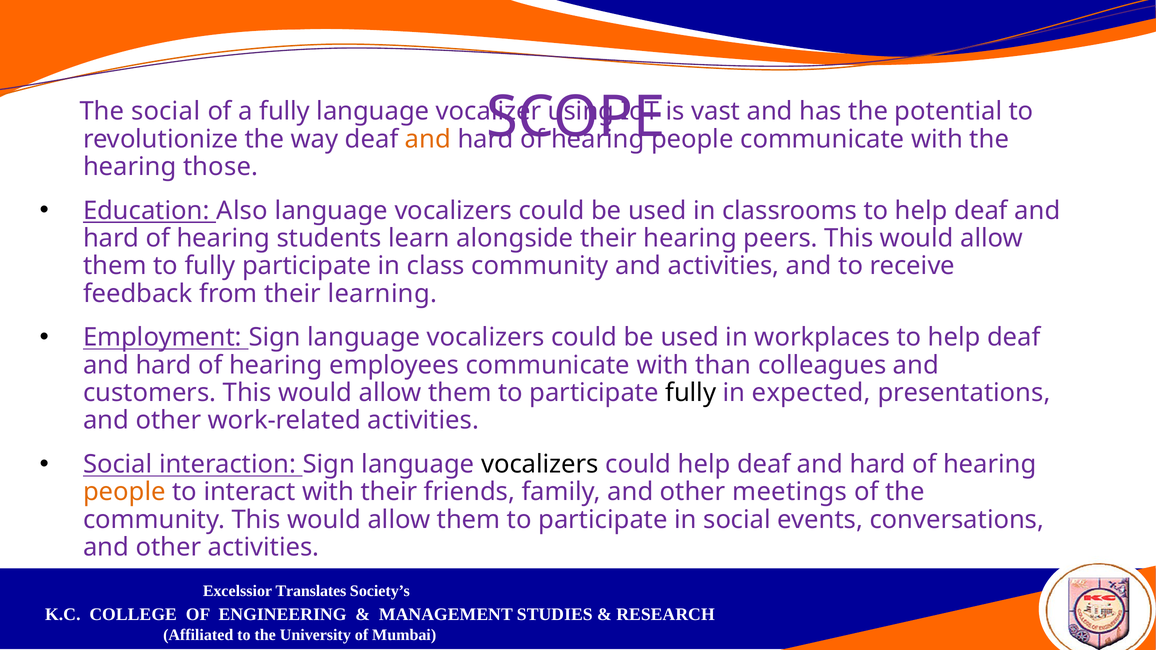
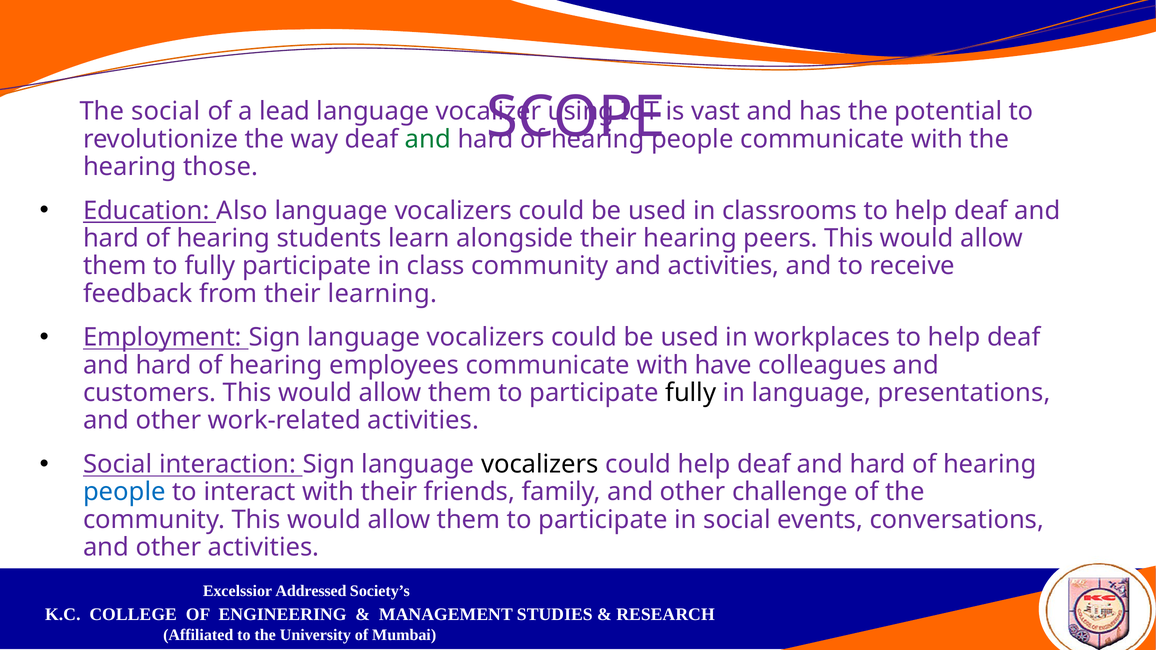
a fully: fully -> lead
and at (428, 139) colour: orange -> green
than: than -> have
in expected: expected -> language
people at (124, 492) colour: orange -> blue
meetings: meetings -> challenge
Translates: Translates -> Addressed
